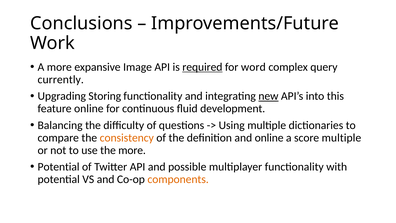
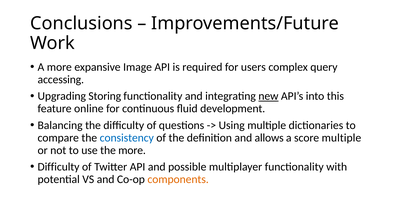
required underline: present -> none
word: word -> users
currently: currently -> accessing
consistency colour: orange -> blue
and online: online -> allows
Potential at (59, 167): Potential -> Difficulty
